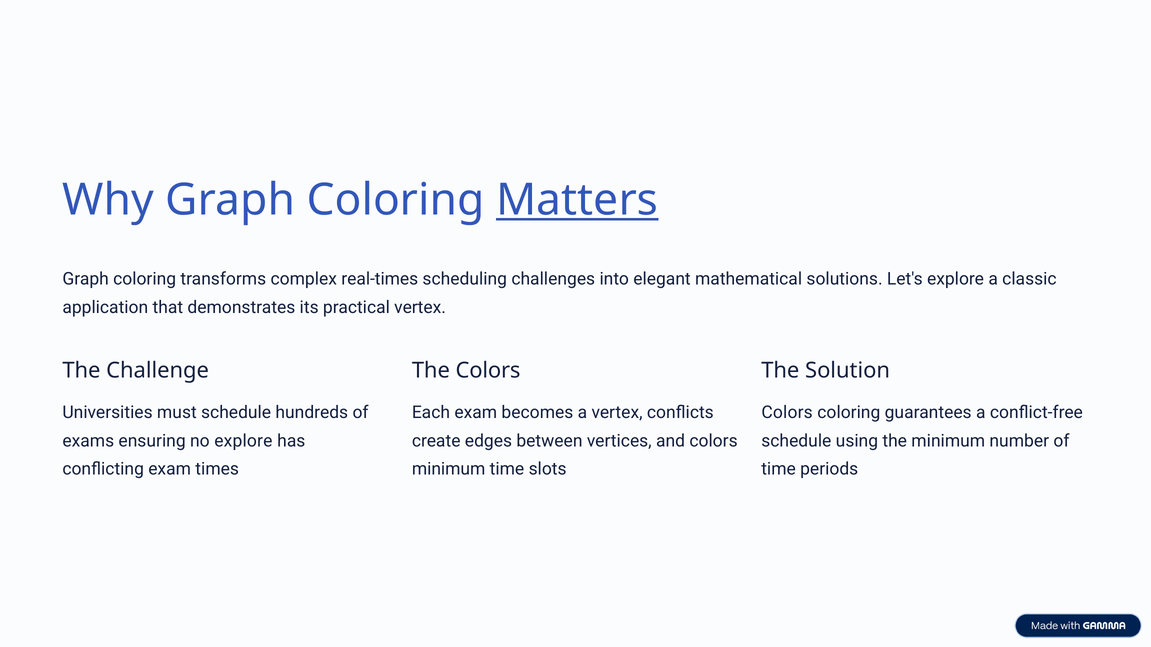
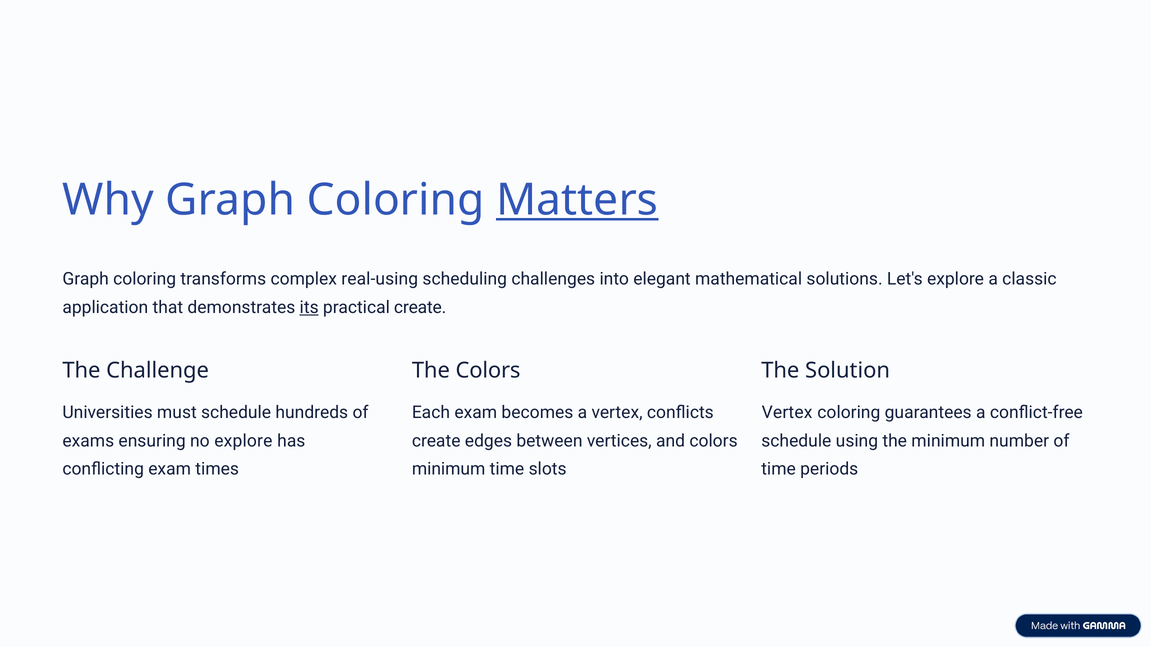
real-times: real-times -> real-using
its underline: none -> present
practical vertex: vertex -> create
Colors at (787, 413): Colors -> Vertex
